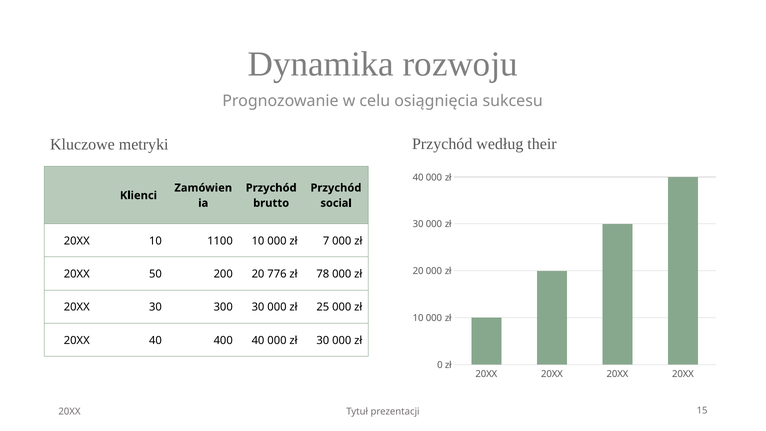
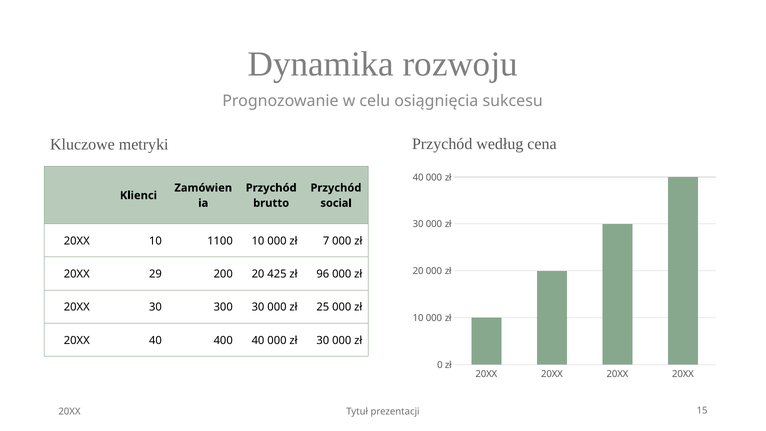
their: their -> cena
50: 50 -> 29
776: 776 -> 425
78: 78 -> 96
